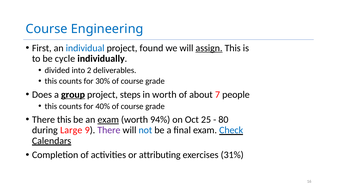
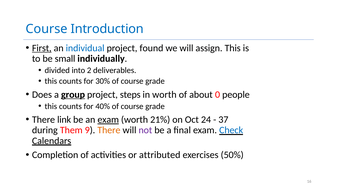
Engineering: Engineering -> Introduction
First underline: none -> present
assign underline: present -> none
cycle: cycle -> small
7: 7 -> 0
There this: this -> link
94%: 94% -> 21%
25: 25 -> 24
80: 80 -> 37
Large: Large -> Them
There at (109, 130) colour: purple -> orange
not colour: blue -> purple
attributing: attributing -> attributed
31%: 31% -> 50%
